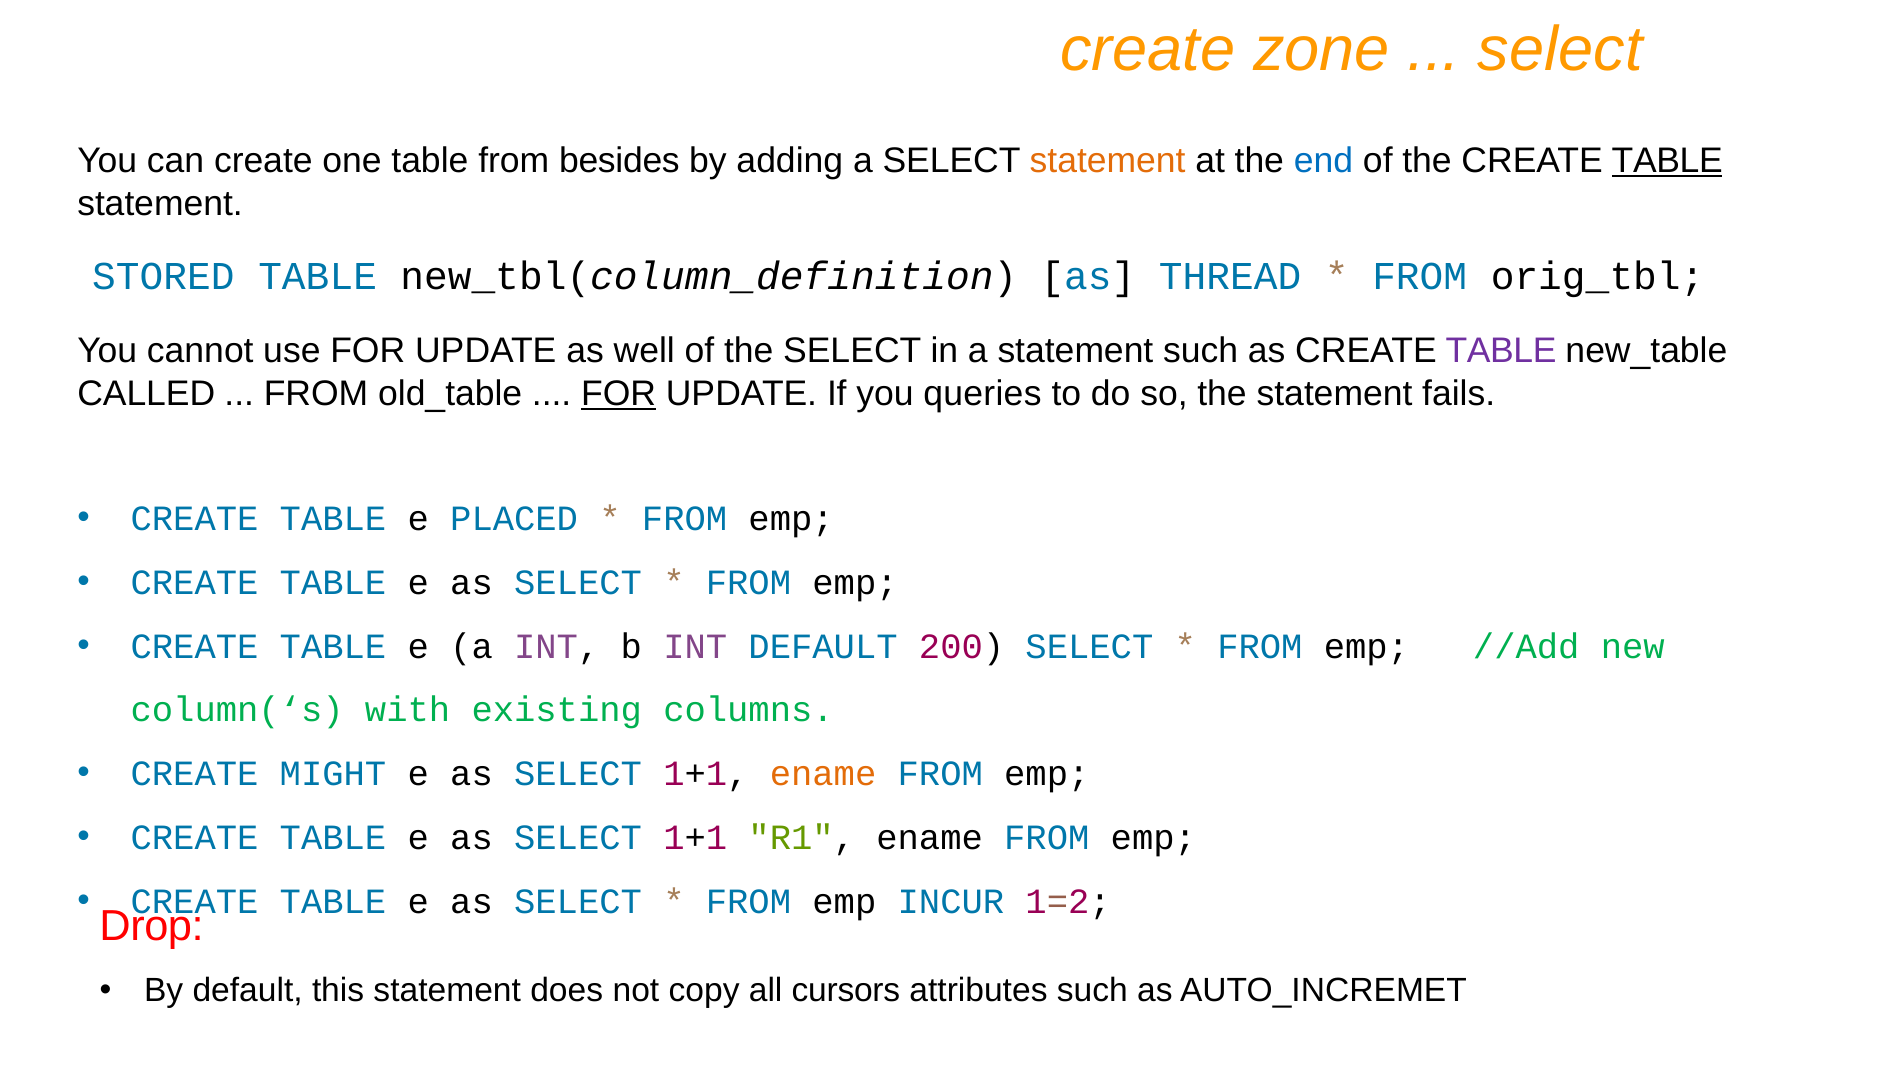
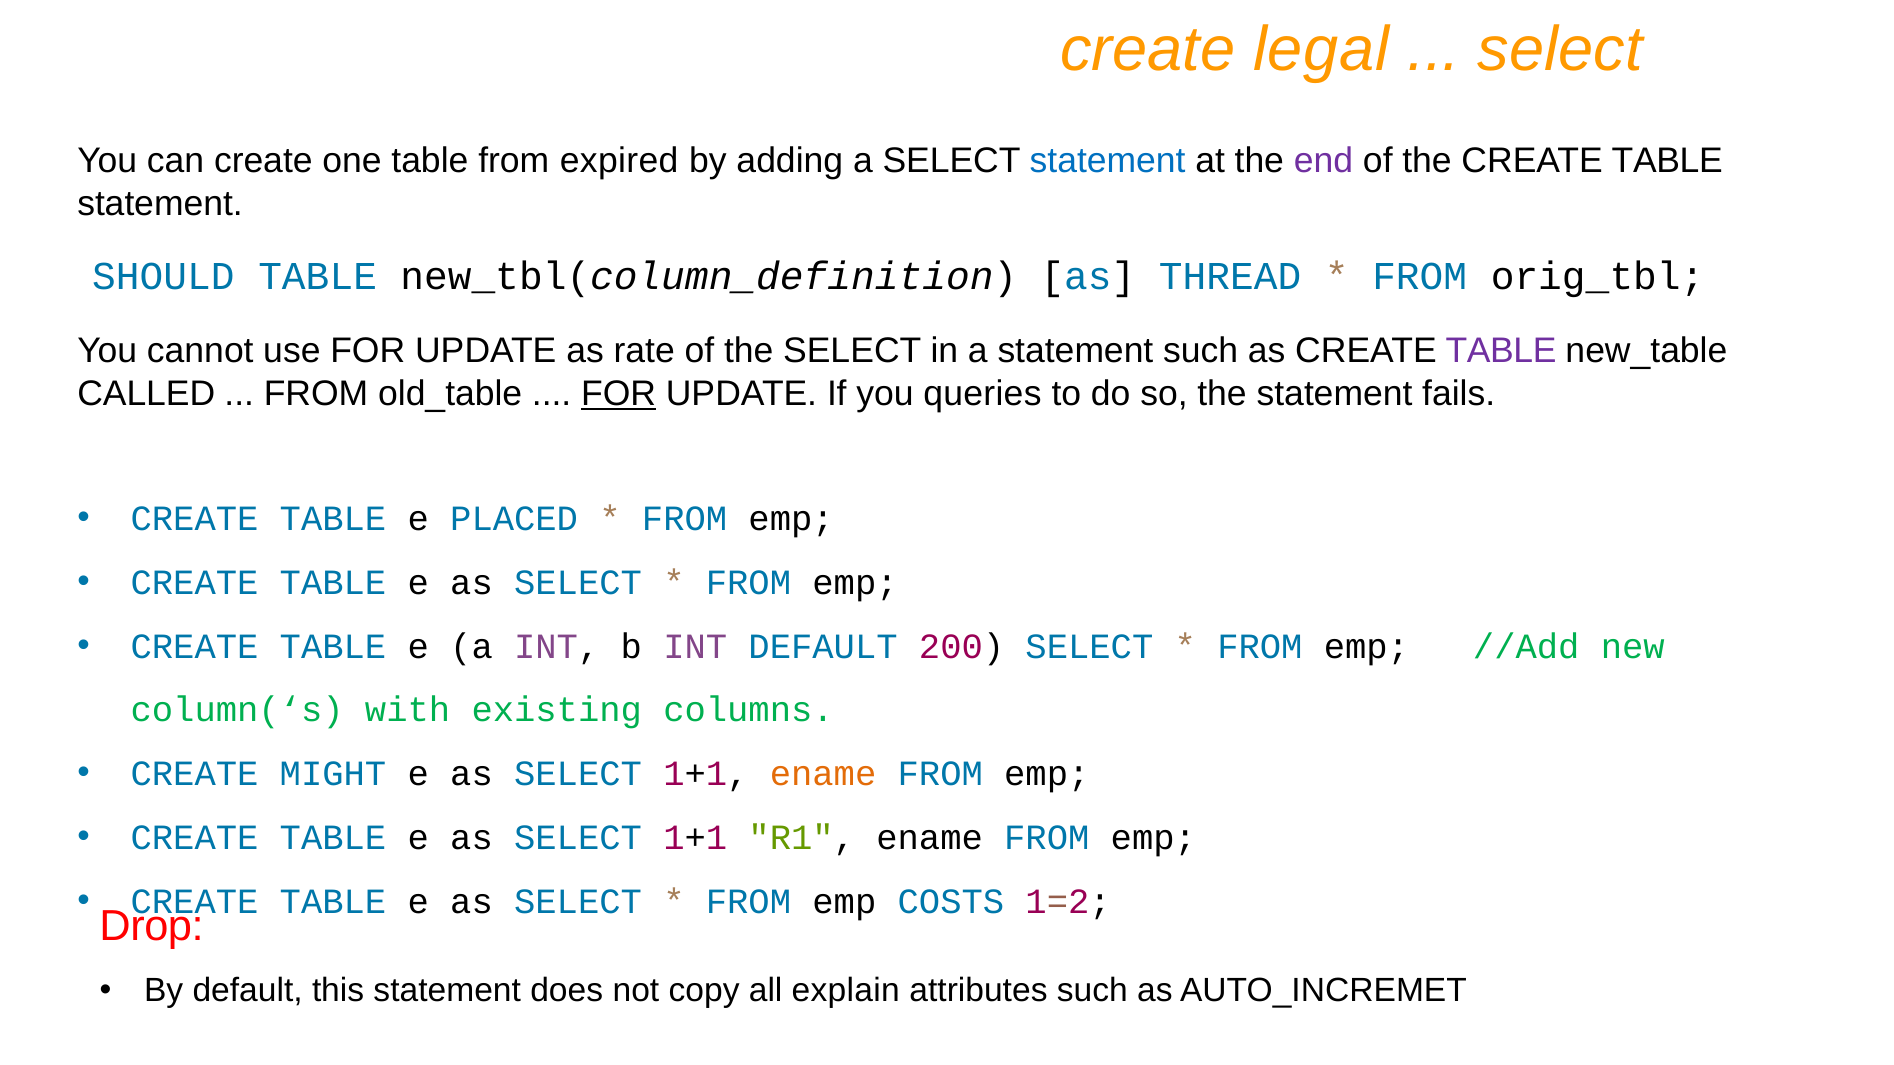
zone: zone -> legal
besides: besides -> expired
statement at (1108, 161) colour: orange -> blue
end colour: blue -> purple
TABLE at (1667, 161) underline: present -> none
STORED: STORED -> SHOULD
well: well -> rate
INCUR: INCUR -> COSTS
cursors: cursors -> explain
